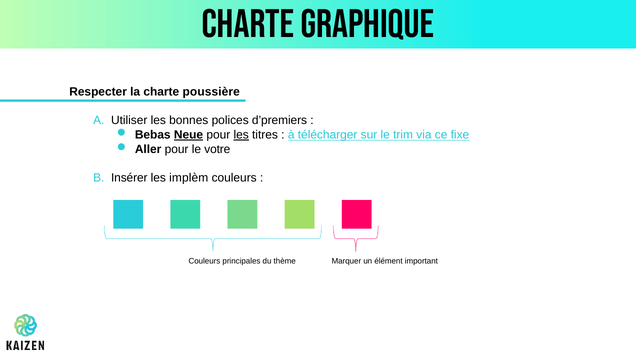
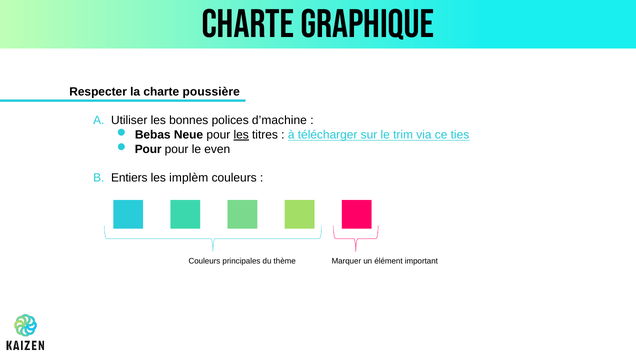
d’premiers: d’premiers -> d’machine
Neue underline: present -> none
fixe: fixe -> ties
Aller at (148, 149): Aller -> Pour
votre: votre -> even
Insérer: Insérer -> Entiers
